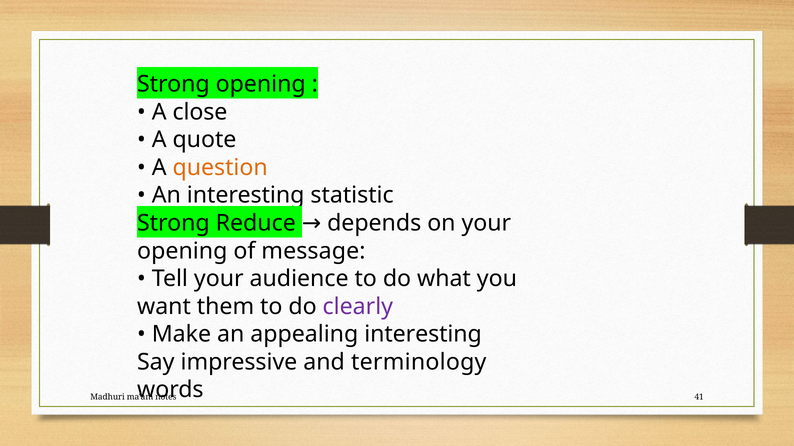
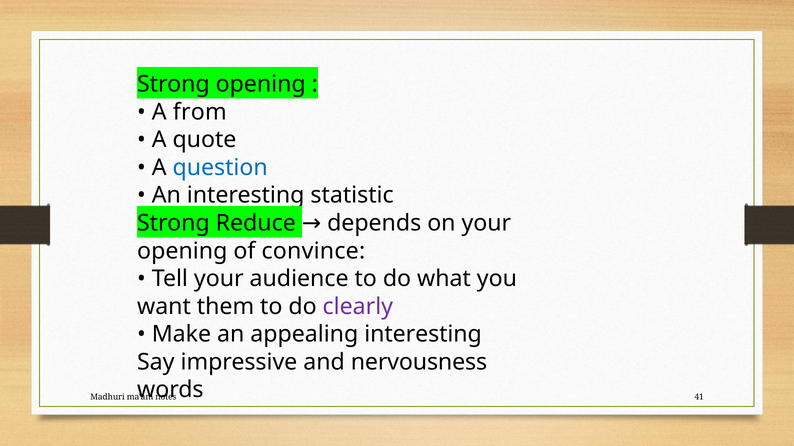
close: close -> from
question colour: orange -> blue
message: message -> convince
terminology: terminology -> nervousness
